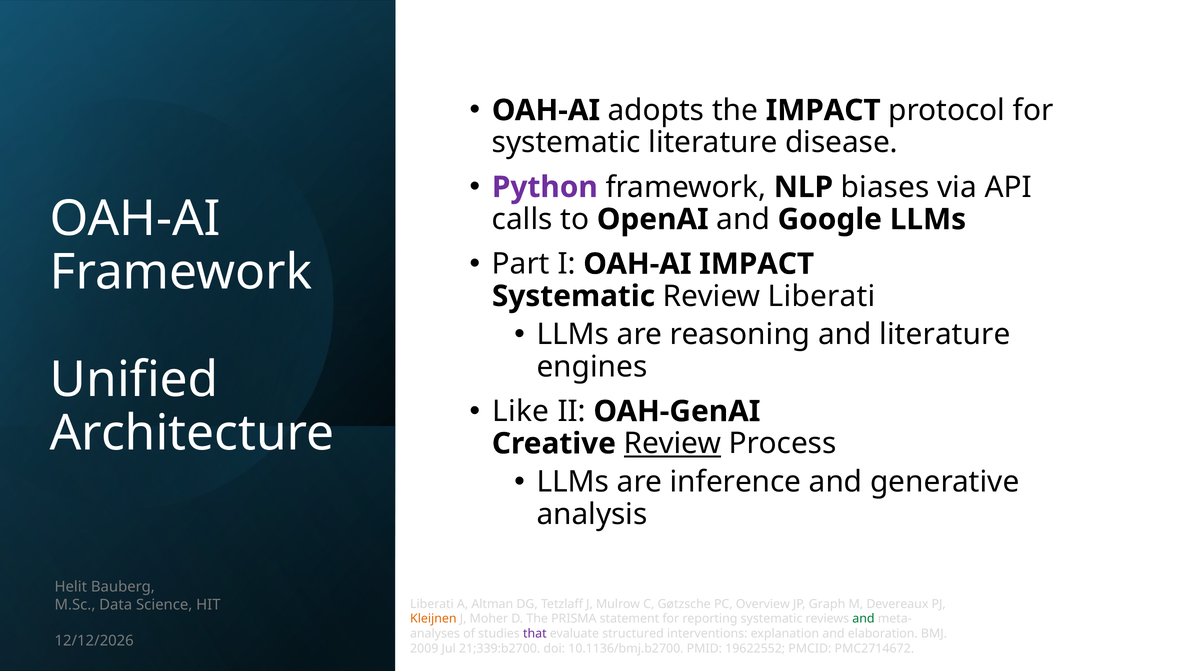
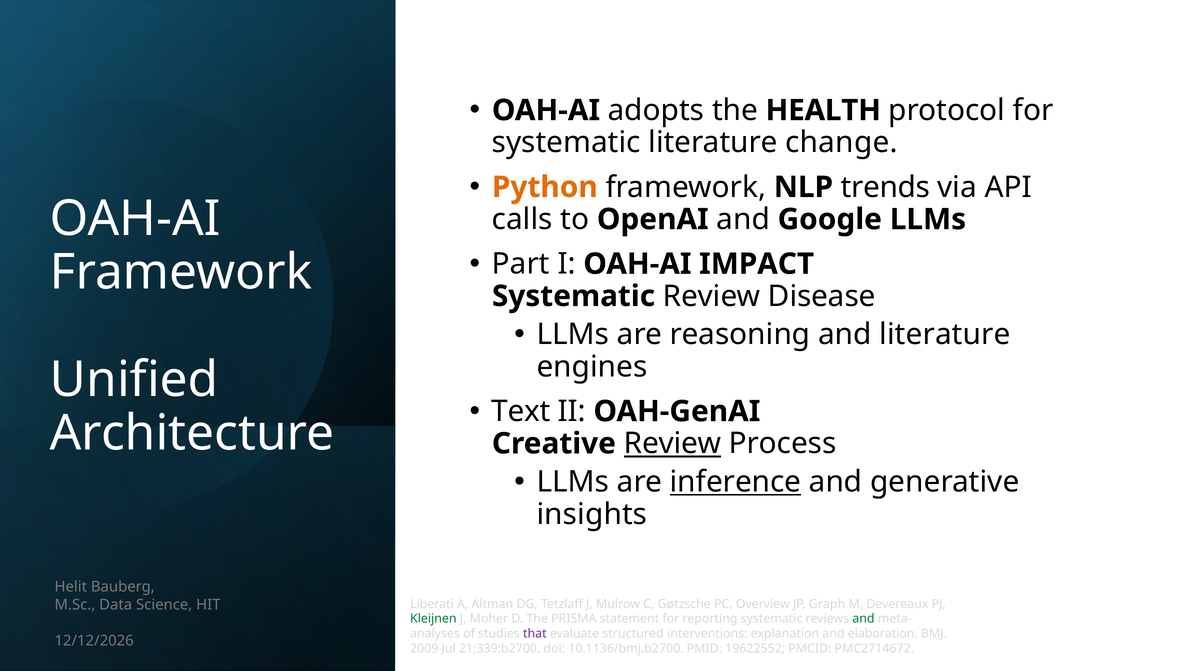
the IMPACT: IMPACT -> HEALTH
disease: disease -> change
Python colour: purple -> orange
biases: biases -> trends
Review Liberati: Liberati -> Disease
Like: Like -> Text
inference underline: none -> present
analysis: analysis -> insights
Kleijnen colour: orange -> green
